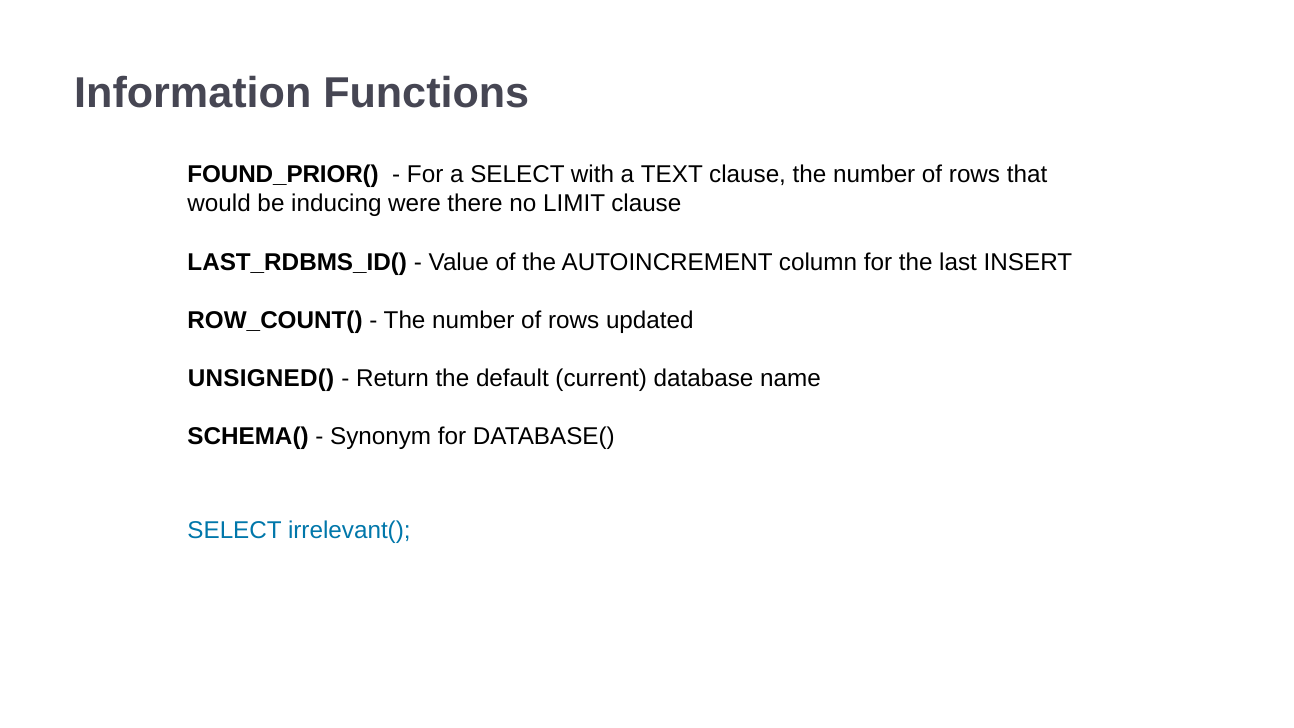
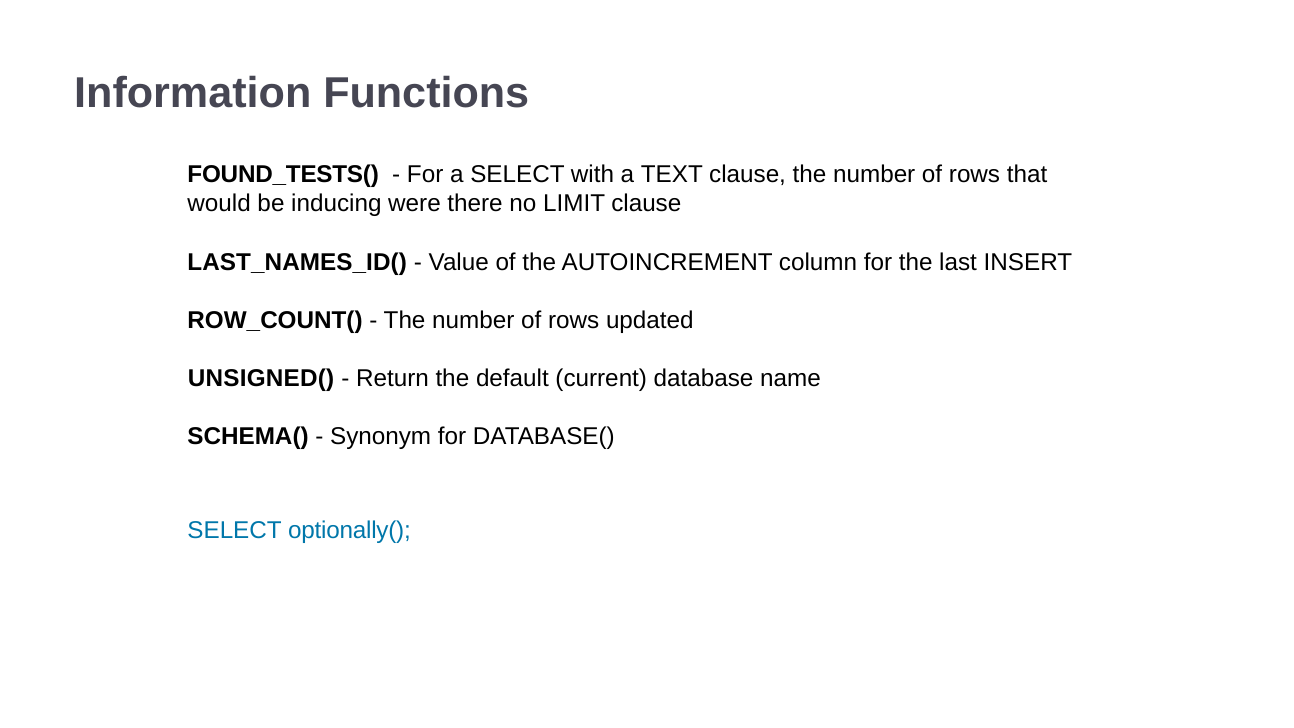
FOUND_PRIOR(: FOUND_PRIOR( -> FOUND_TESTS(
LAST_RDBMS_ID(: LAST_RDBMS_ID( -> LAST_NAMES_ID(
irrelevant(: irrelevant( -> optionally(
